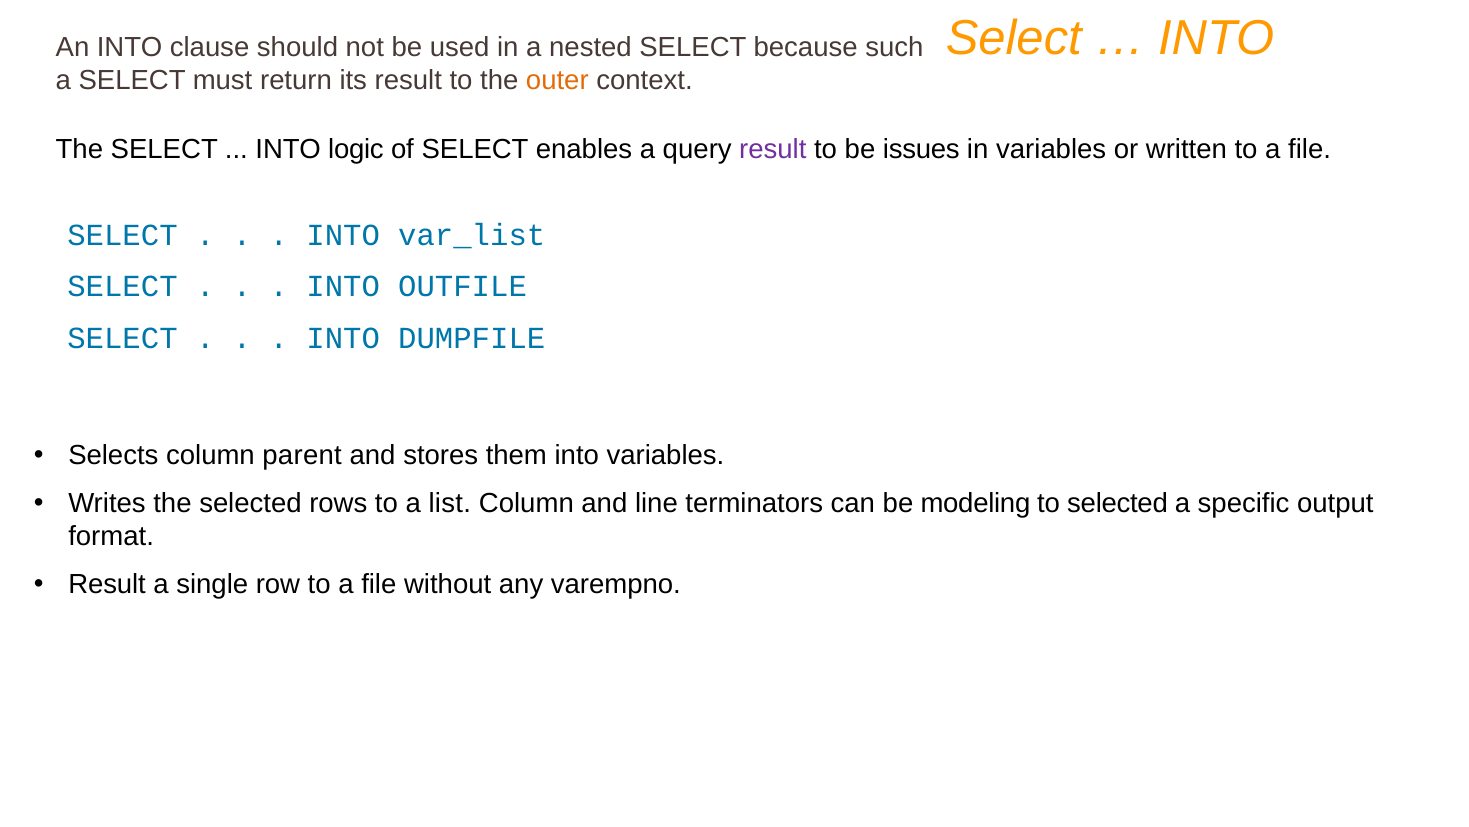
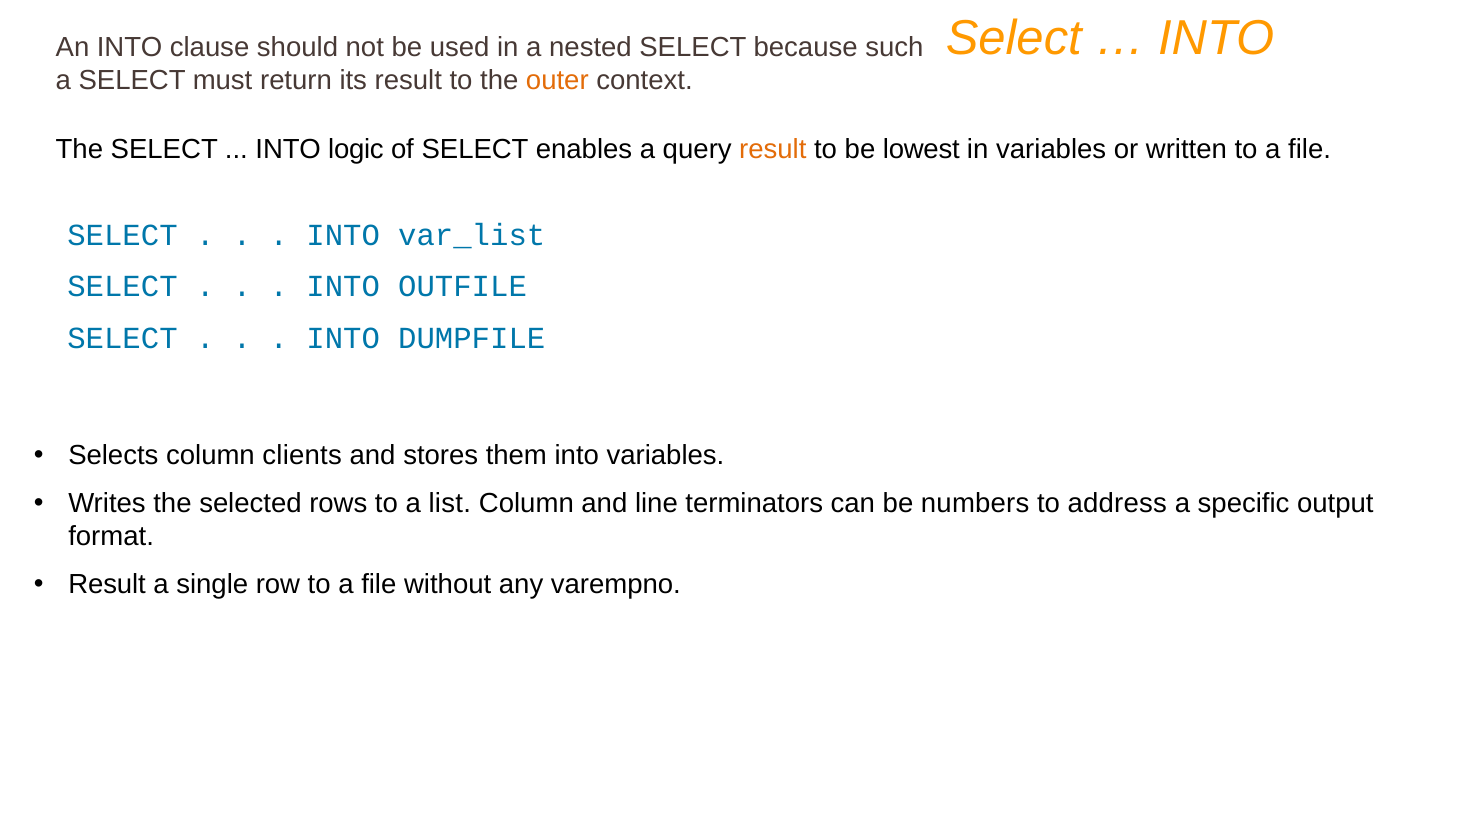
result at (773, 150) colour: purple -> orange
issues: issues -> lowest
parent: parent -> clients
modeling: modeling -> numbers
to selected: selected -> address
